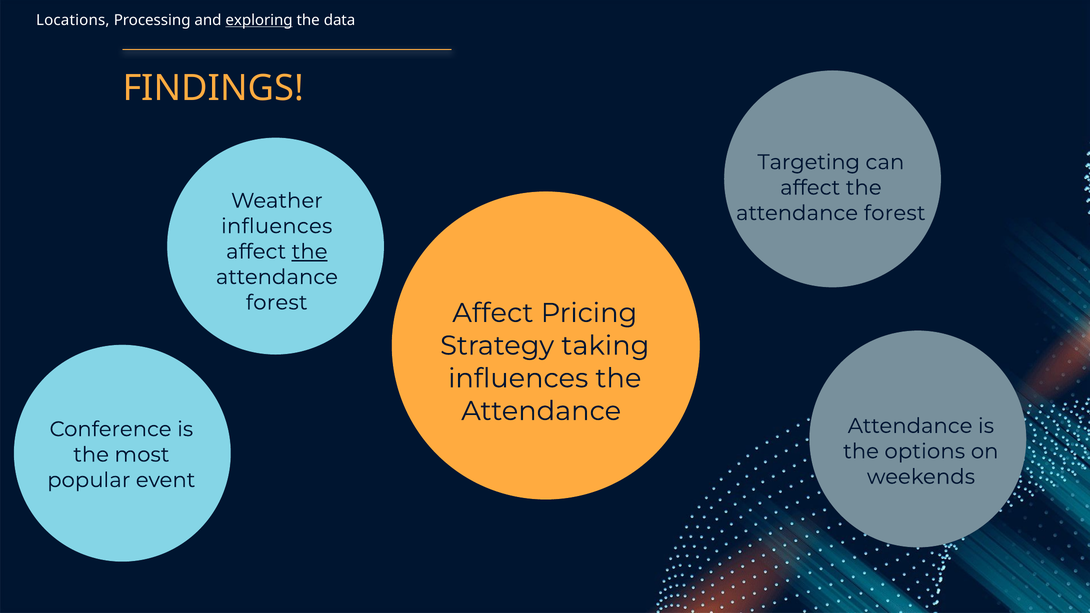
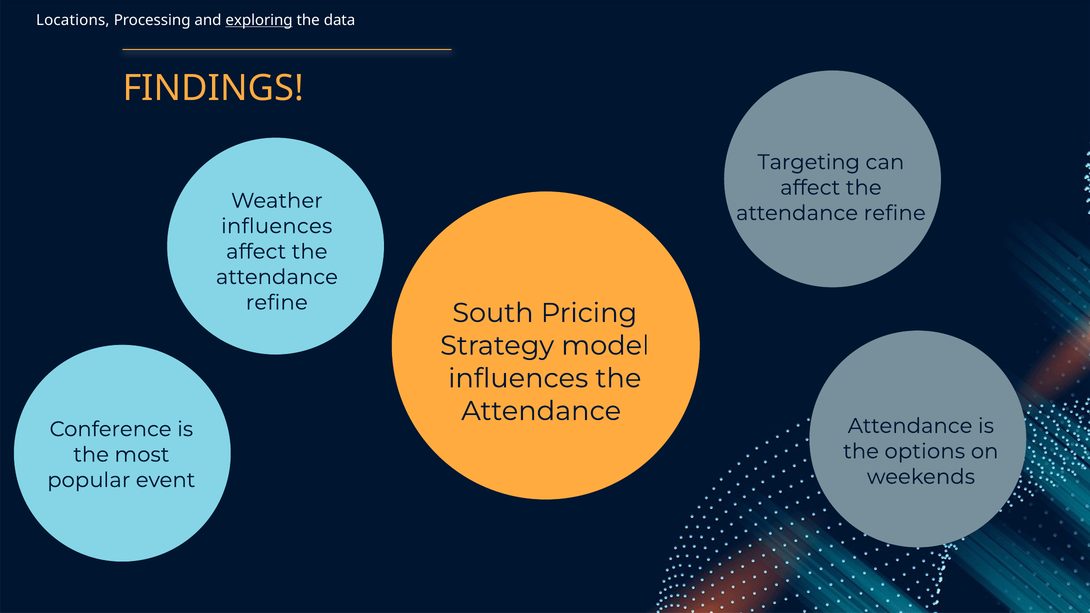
forest at (895, 213): forest -> refine
the at (310, 252) underline: present -> none
forest at (277, 303): forest -> refine
Affect at (493, 313): Affect -> South
taking: taking -> model
